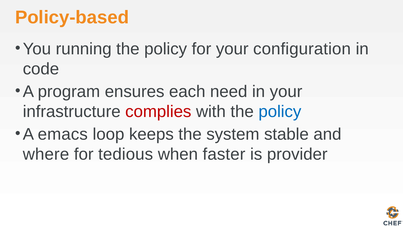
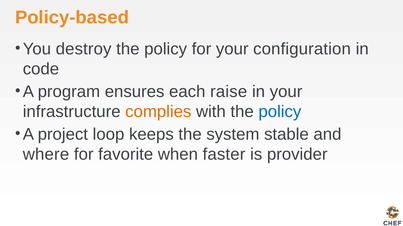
running: running -> destroy
need: need -> raise
complies colour: red -> orange
emacs: emacs -> project
tedious: tedious -> favorite
